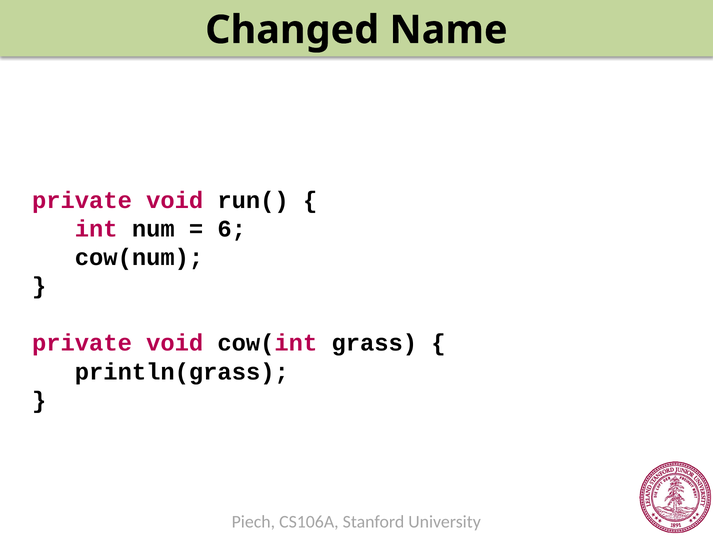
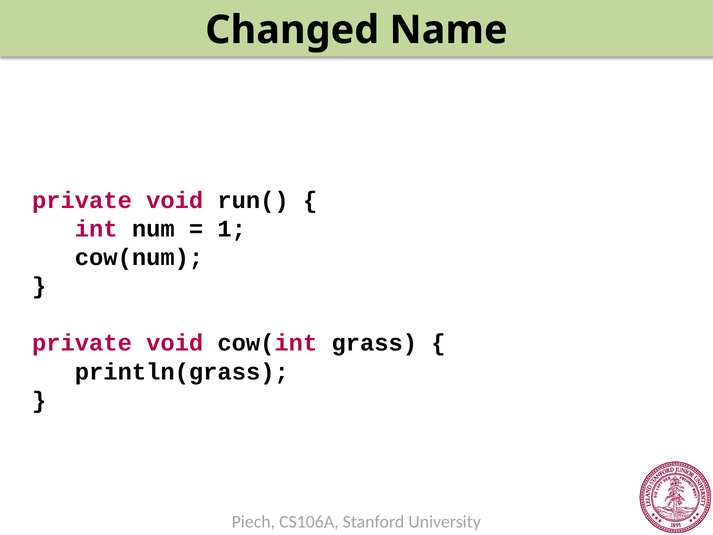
6: 6 -> 1
